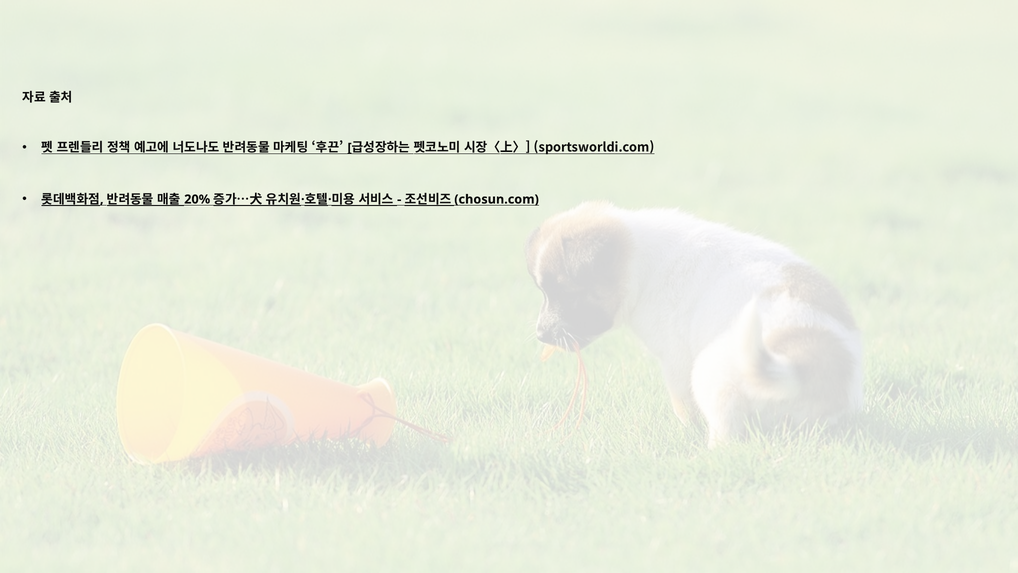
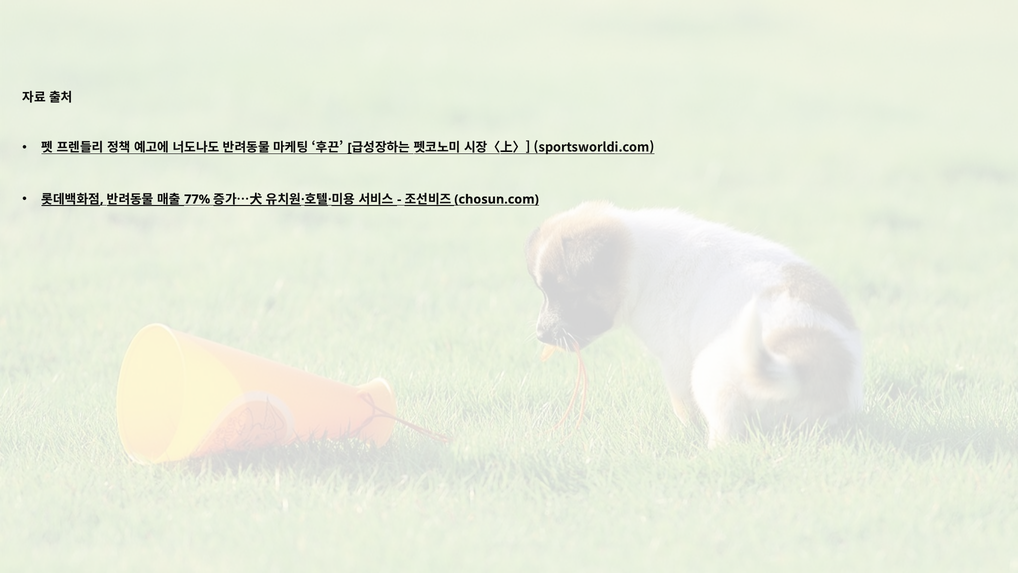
20%: 20% -> 77%
